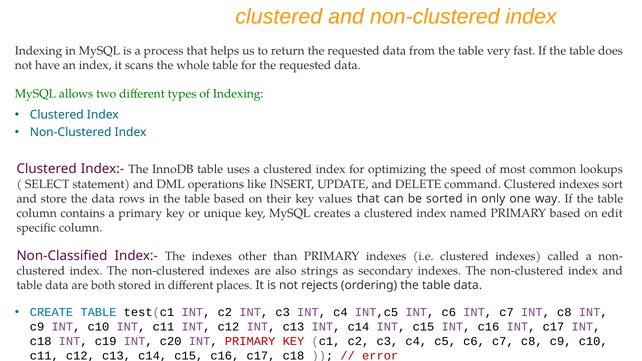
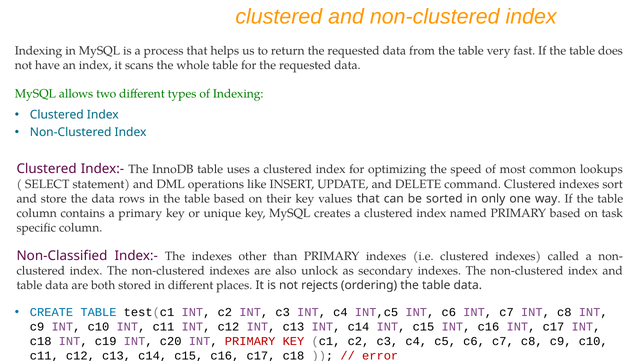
edit: edit -> task
strings: strings -> unlock
